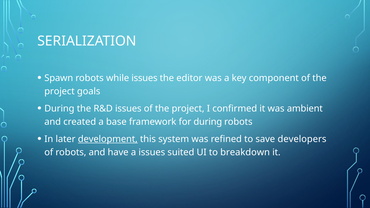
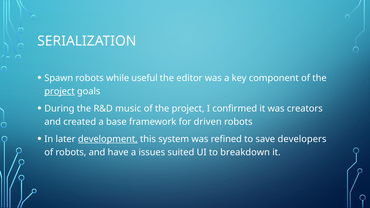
while issues: issues -> useful
project at (60, 91) underline: none -> present
R&D issues: issues -> music
ambient: ambient -> creators
for during: during -> driven
